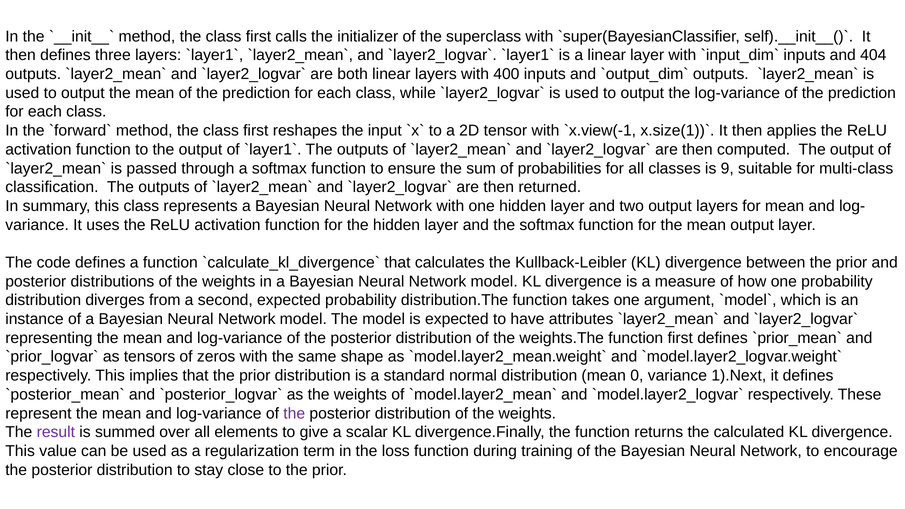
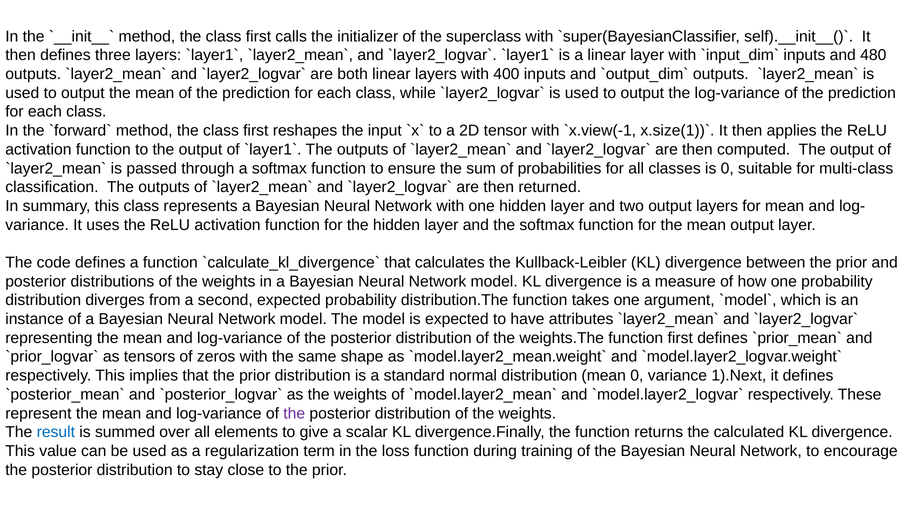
404: 404 -> 480
is 9: 9 -> 0
result colour: purple -> blue
